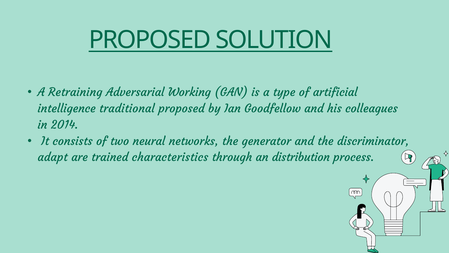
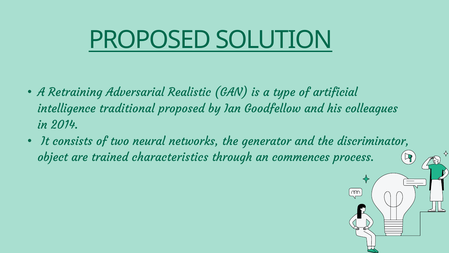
Working: Working -> Realistic
adapt: adapt -> object
distribution: distribution -> commences
